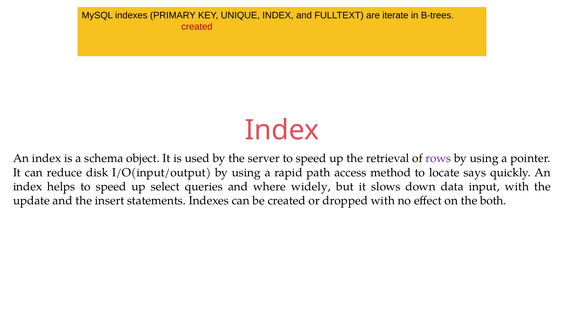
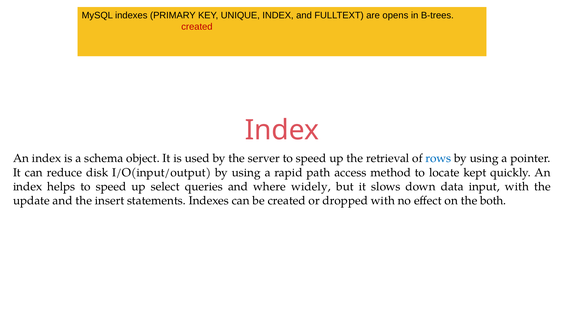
iterate: iterate -> opens
rows colour: purple -> blue
says: says -> kept
